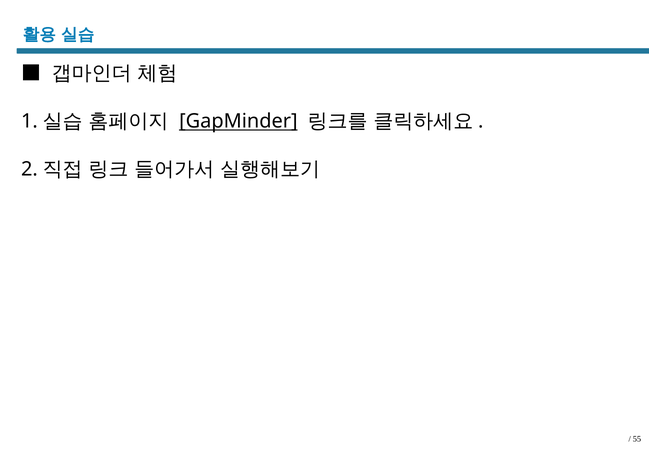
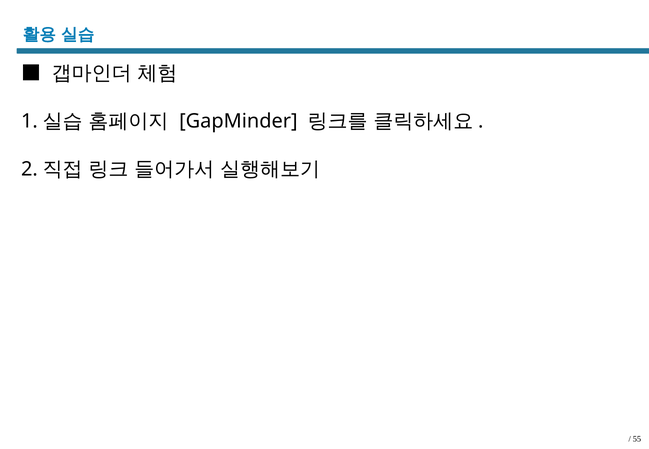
GapMinder underline: present -> none
